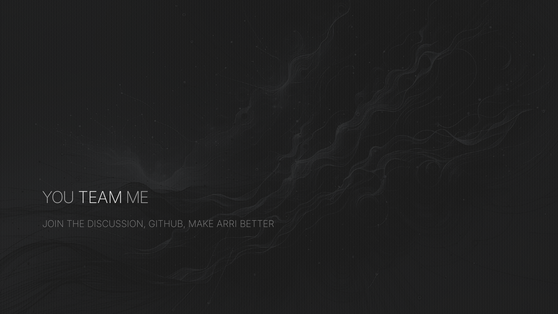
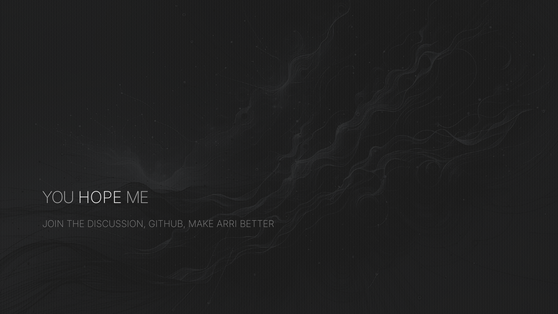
TEAM: TEAM -> HOPE
